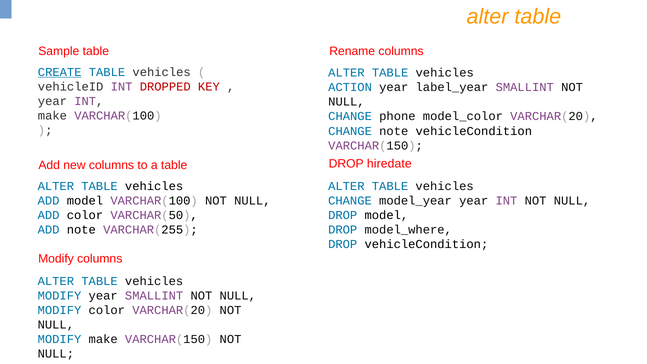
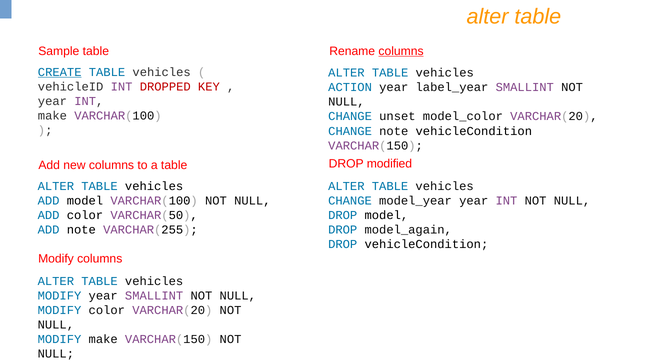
columns at (401, 51) underline: none -> present
phone: phone -> unset
hiredate: hiredate -> modified
model_where: model_where -> model_again
